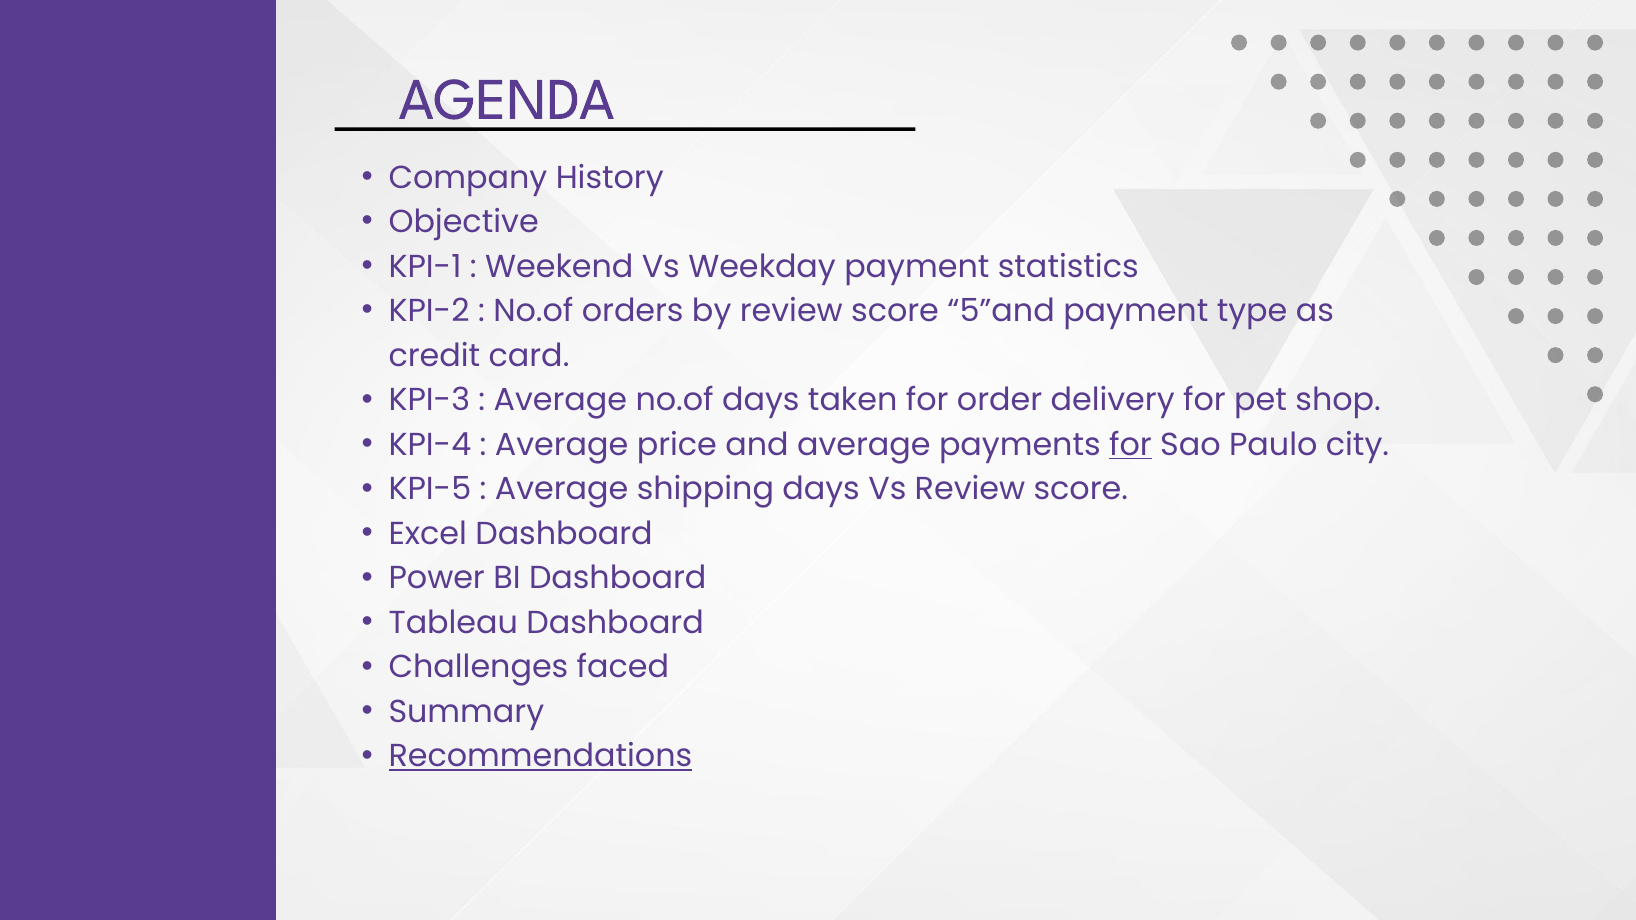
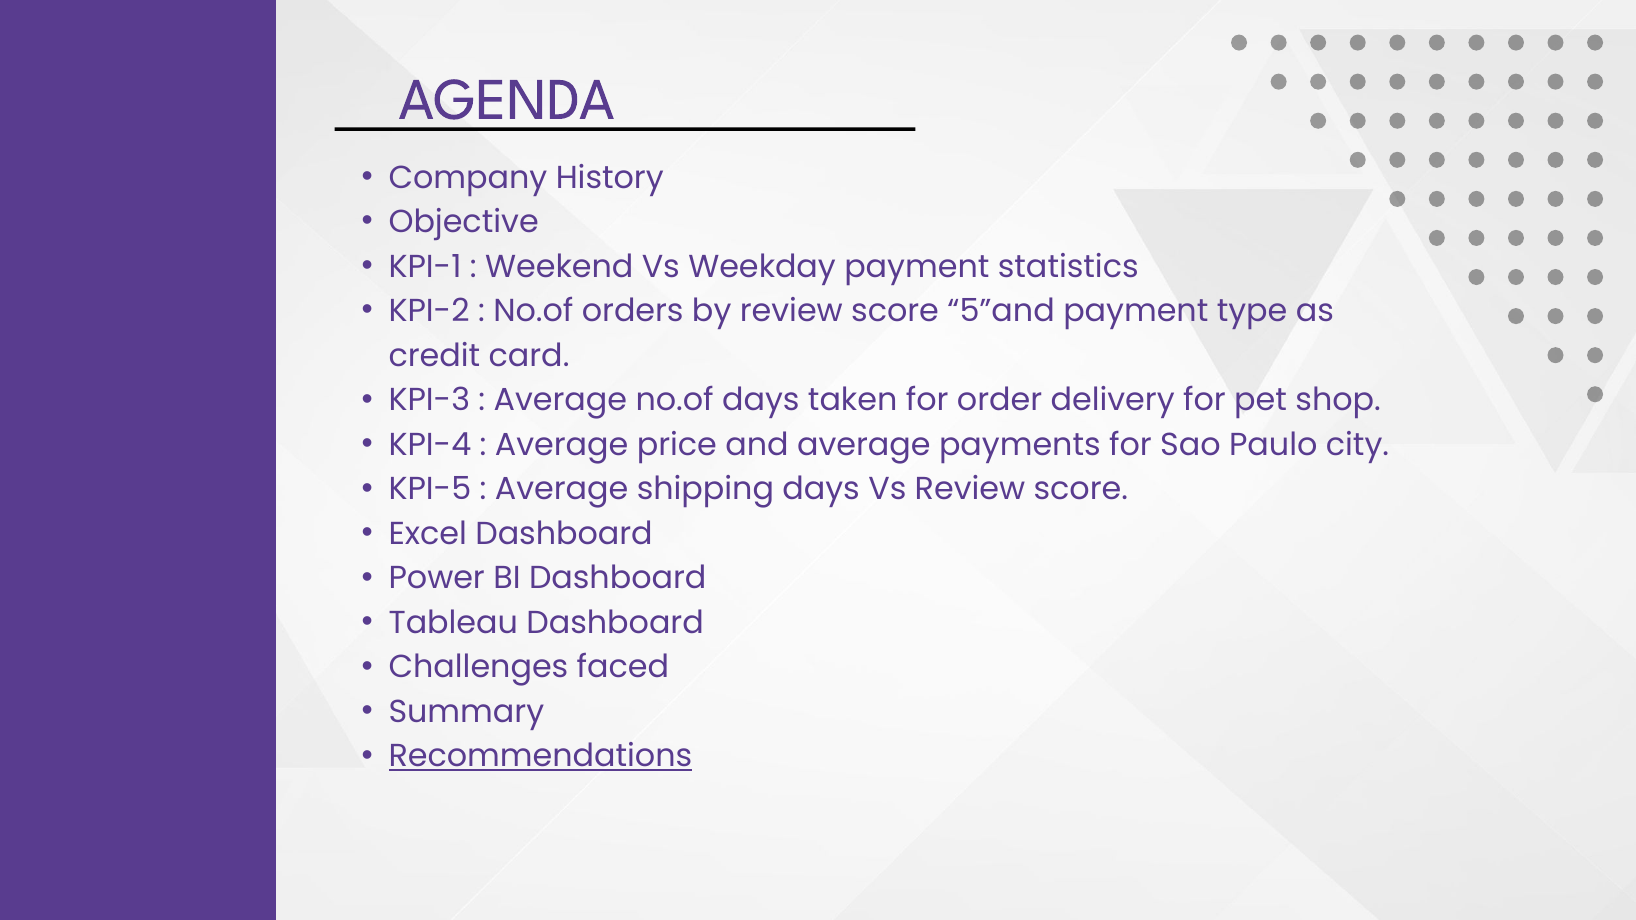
for at (1130, 445) underline: present -> none
